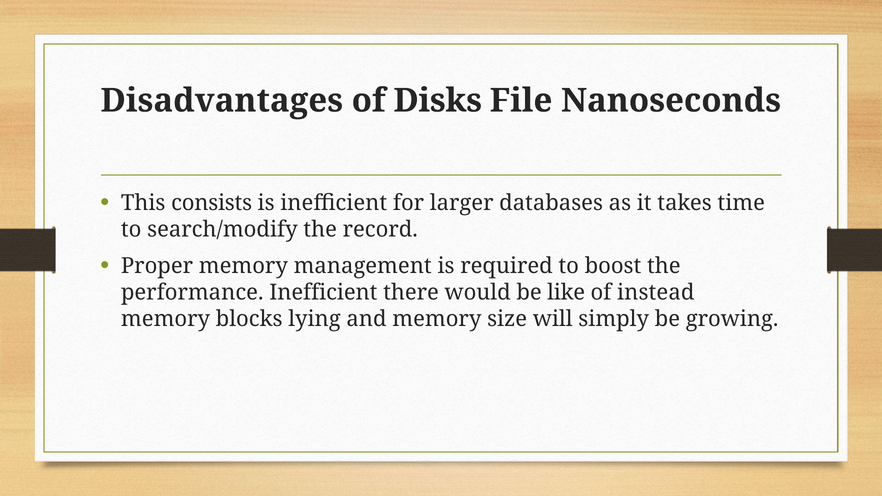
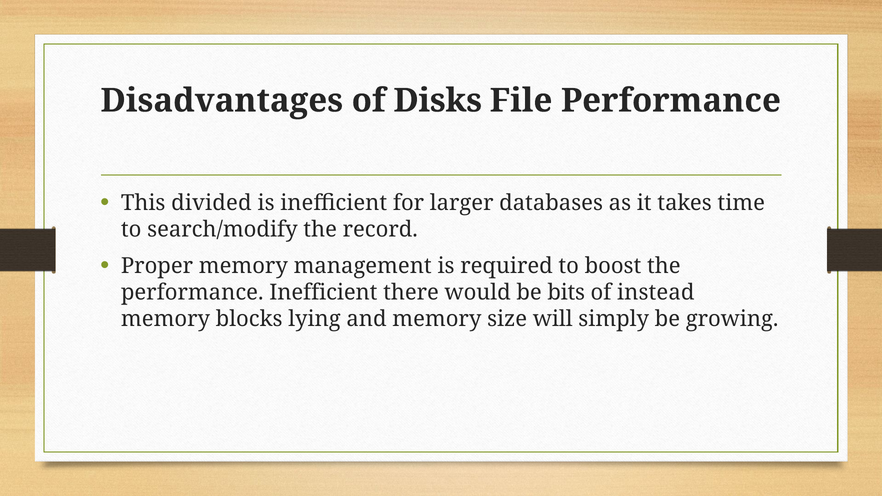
File Nanoseconds: Nanoseconds -> Performance
consists: consists -> divided
like: like -> bits
